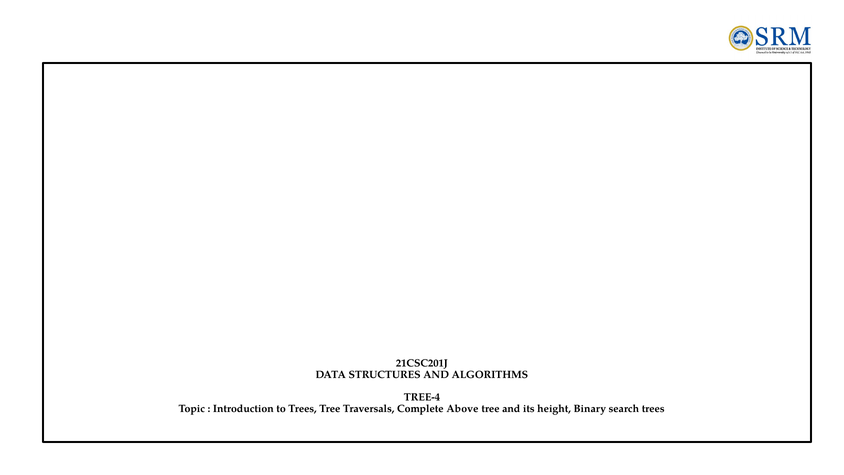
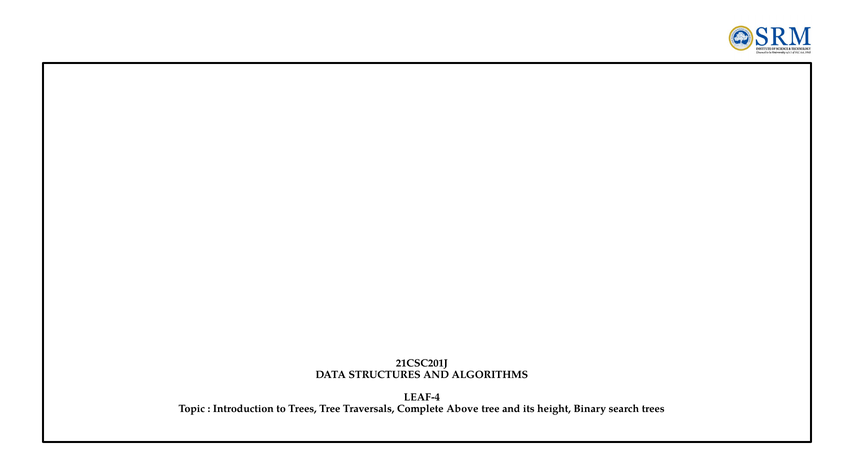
TREE-4: TREE-4 -> LEAF-4
